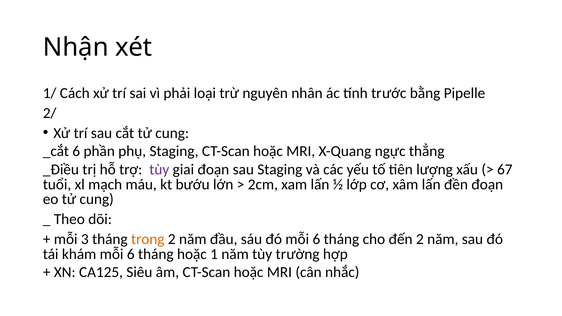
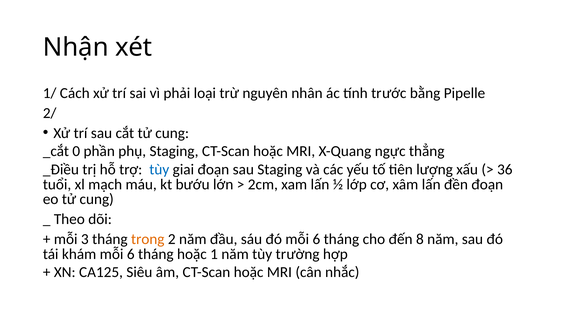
_cắt 6: 6 -> 0
tùy at (159, 170) colour: purple -> blue
67: 67 -> 36
đến 2: 2 -> 8
